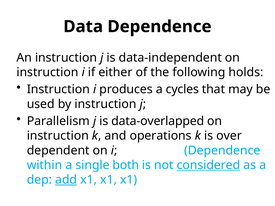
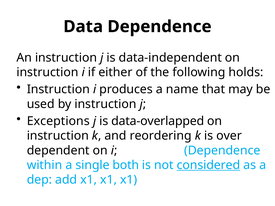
cycles: cycles -> name
Parallelism: Parallelism -> Exceptions
operations: operations -> reordering
add underline: present -> none
